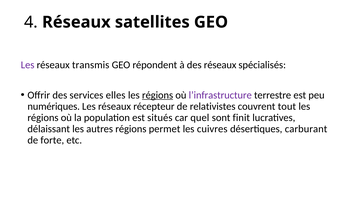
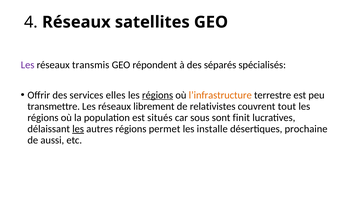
des réseaux: réseaux -> séparés
l’infrastructure colour: purple -> orange
numériques: numériques -> transmettre
récepteur: récepteur -> librement
quel: quel -> sous
les at (78, 129) underline: none -> present
cuivres: cuivres -> installe
carburant: carburant -> prochaine
forte: forte -> aussi
